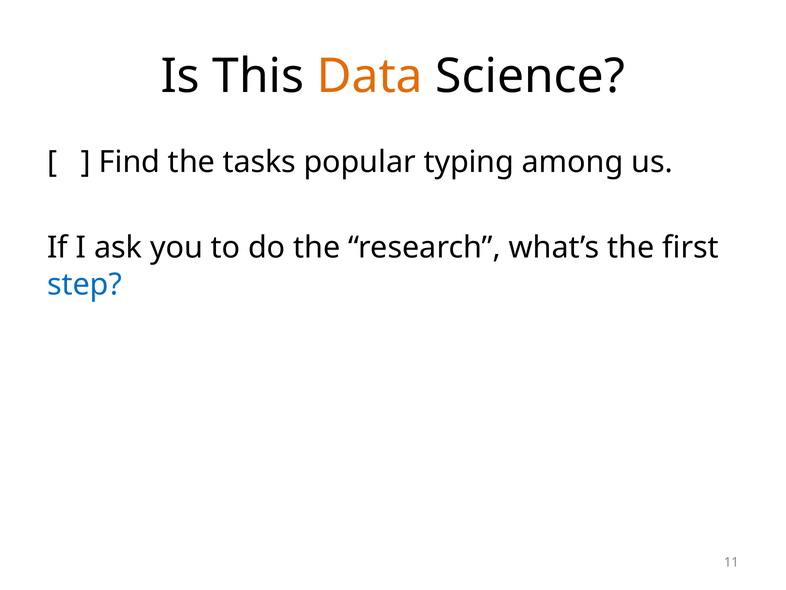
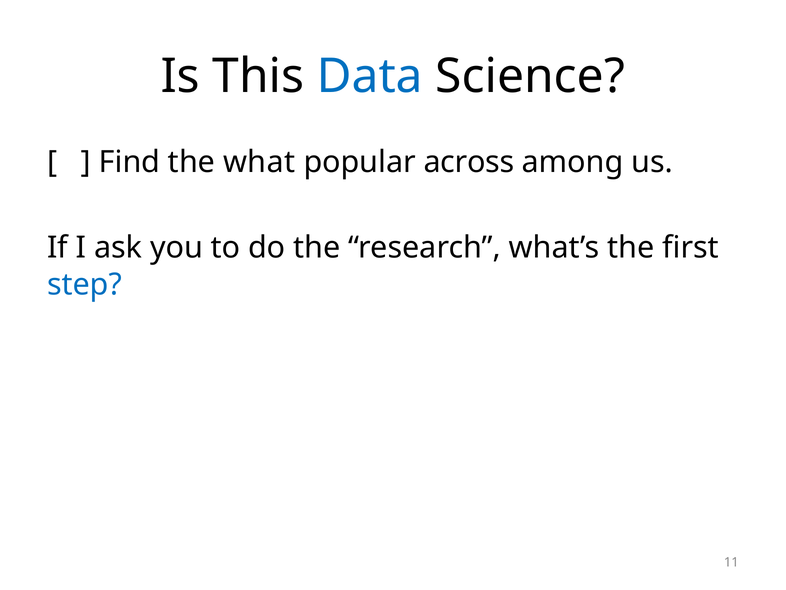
Data colour: orange -> blue
tasks: tasks -> what
typing: typing -> across
